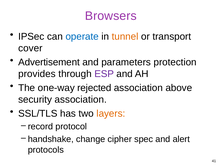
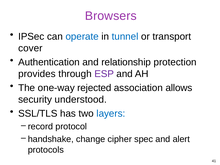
tunnel colour: orange -> blue
Advertisement: Advertisement -> Authentication
parameters: parameters -> relationship
above: above -> allows
security association: association -> understood
layers colour: orange -> blue
